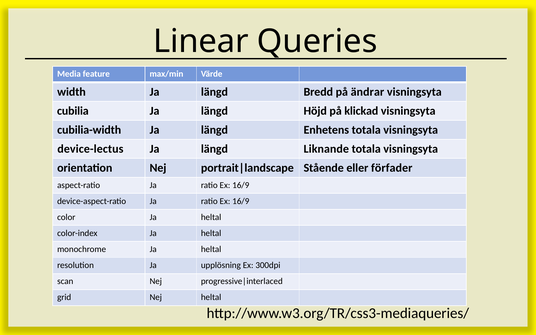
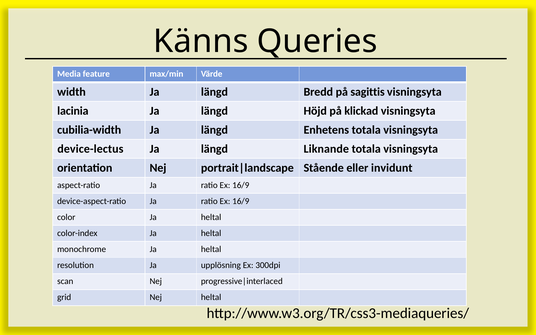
Linear: Linear -> Känns
ändrar: ändrar -> sagittis
cubilia: cubilia -> lacinia
förfader: förfader -> invidunt
